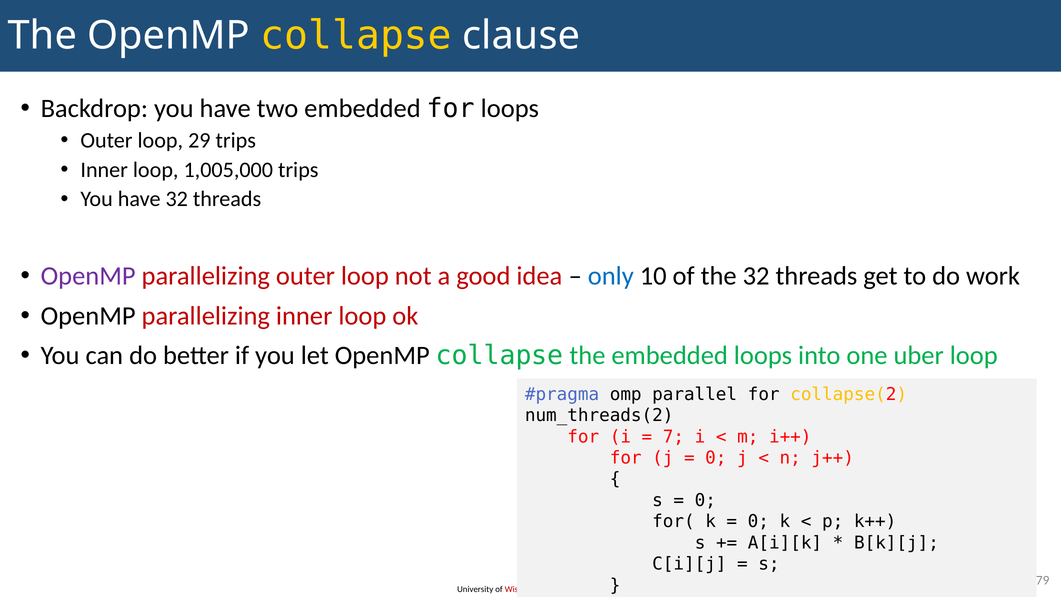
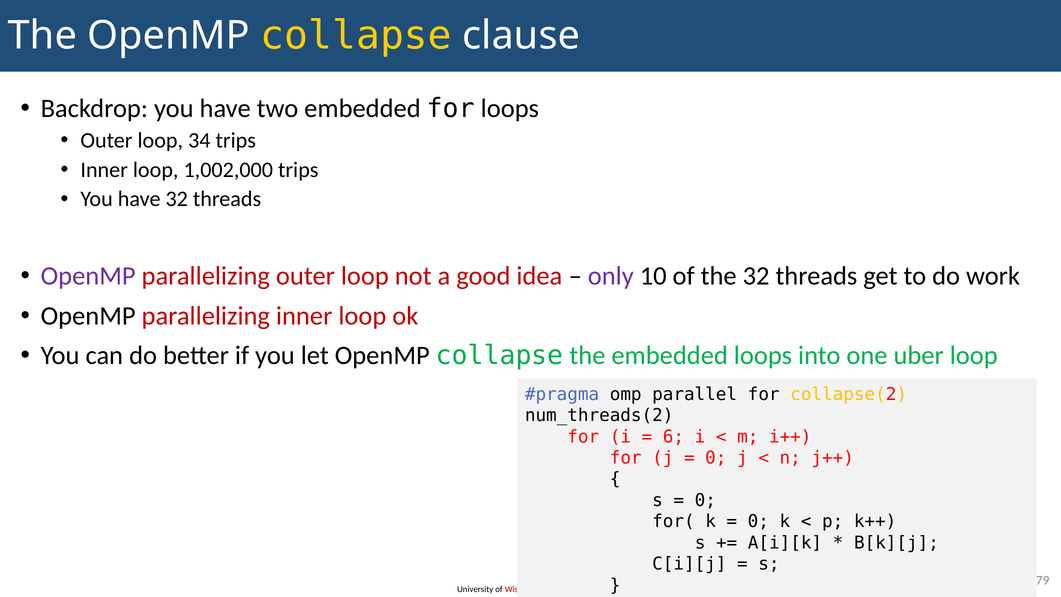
29: 29 -> 34
1,005,000: 1,005,000 -> 1,002,000
only colour: blue -> purple
7: 7 -> 6
